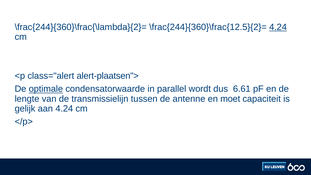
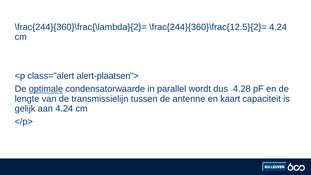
4.24 at (278, 27) underline: present -> none
6.61: 6.61 -> 4.28
moet: moet -> kaart
